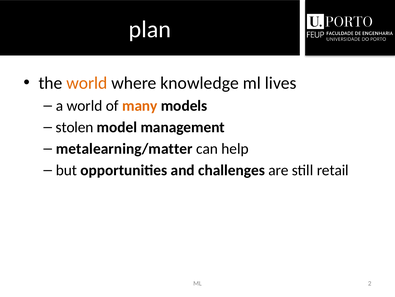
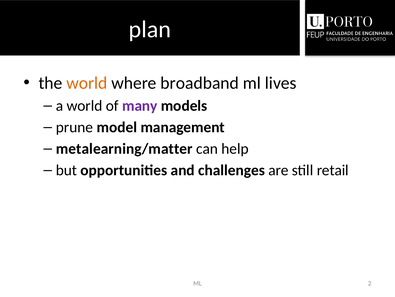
knowledge: knowledge -> broadband
many colour: orange -> purple
stolen: stolen -> prune
